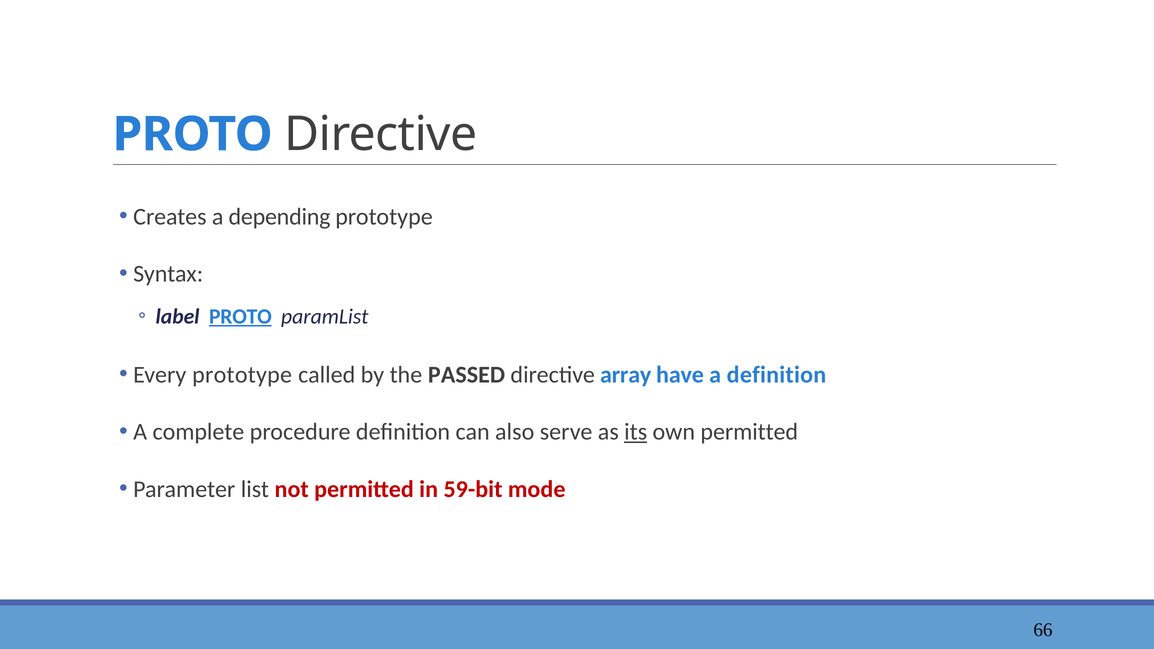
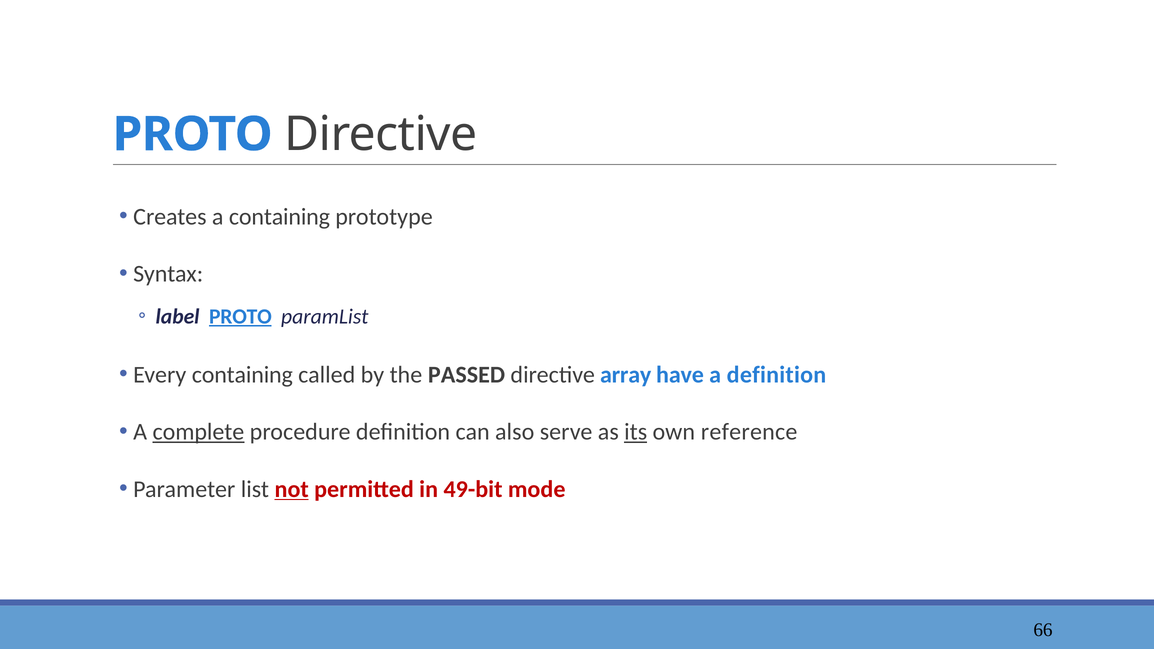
a depending: depending -> containing
Every prototype: prototype -> containing
complete underline: none -> present
own permitted: permitted -> reference
not underline: none -> present
59-bit: 59-bit -> 49-bit
